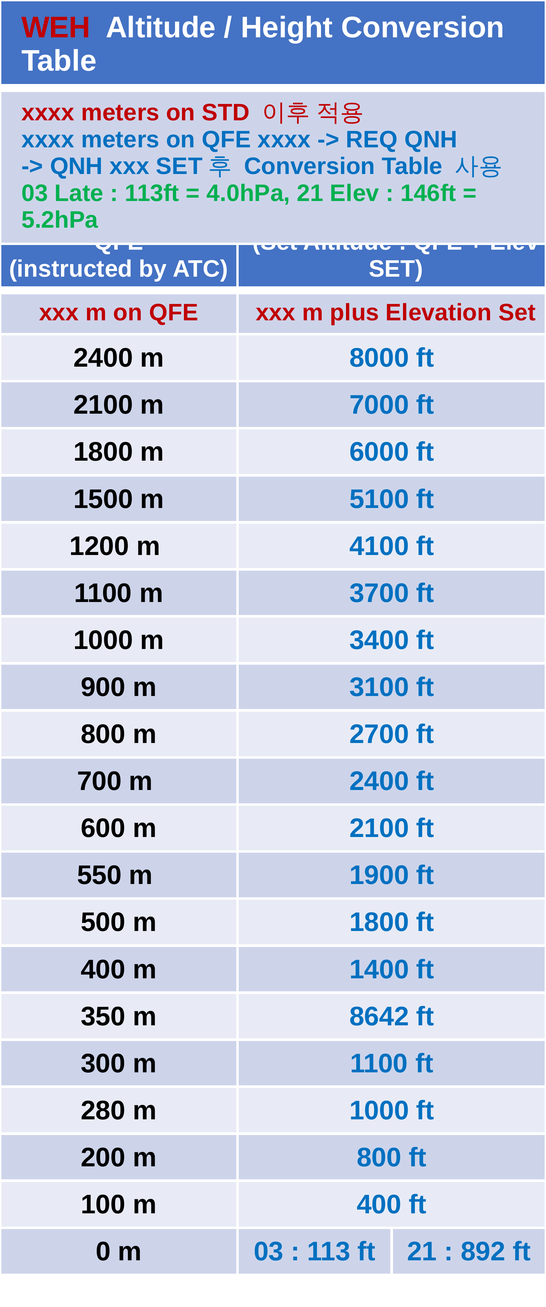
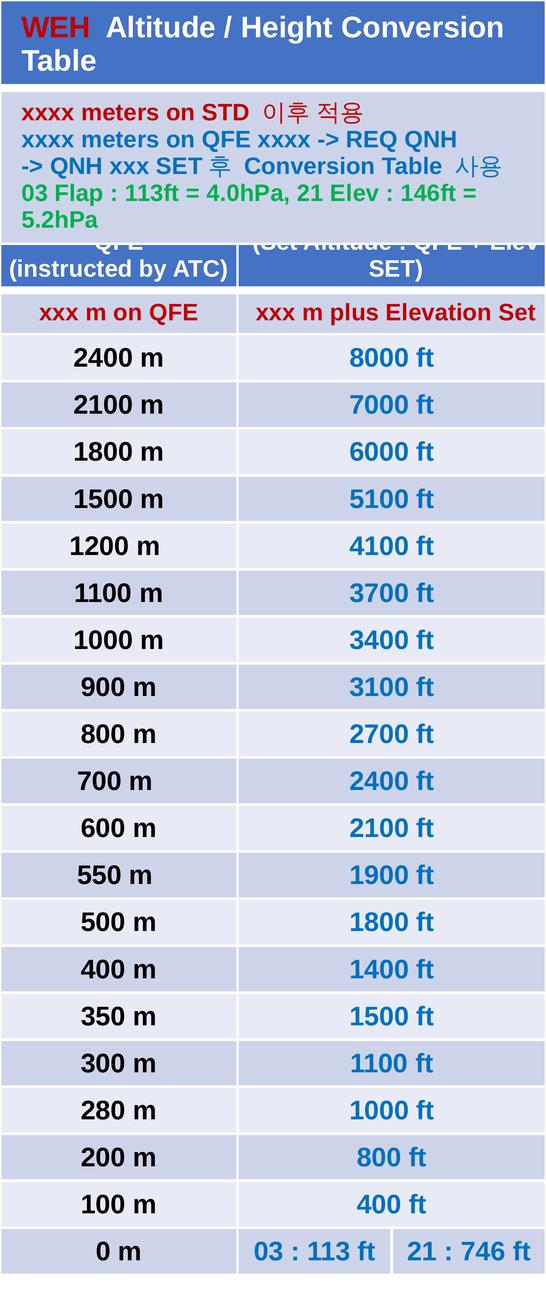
Late: Late -> Flap
m 8642: 8642 -> 1500
892: 892 -> 746
